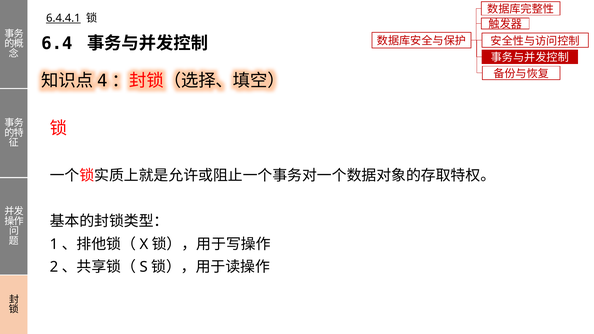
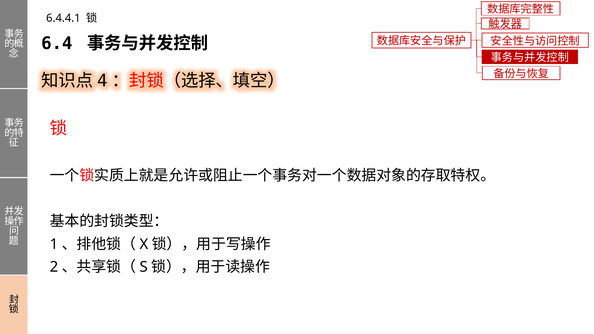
6.4.4.1 underline: present -> none
